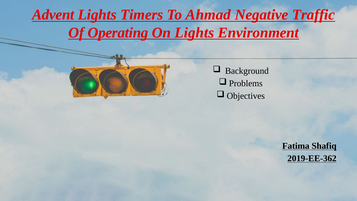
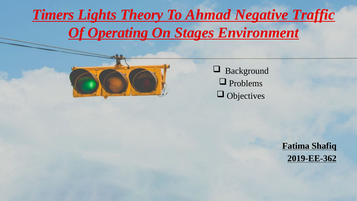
Advent: Advent -> Timers
Timers: Timers -> Theory
On Lights: Lights -> Stages
